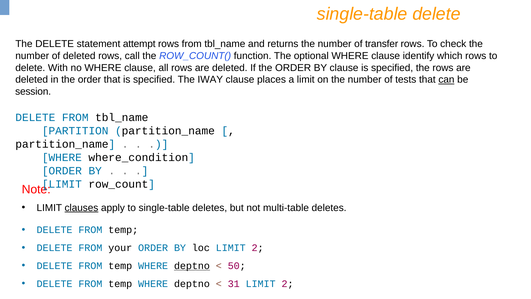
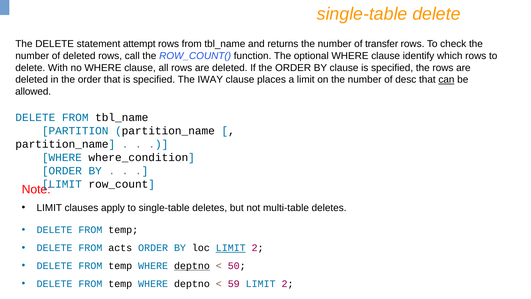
tests: tests -> desc
session: session -> allowed
clauses underline: present -> none
your: your -> acts
LIMIT at (231, 248) underline: none -> present
31: 31 -> 59
